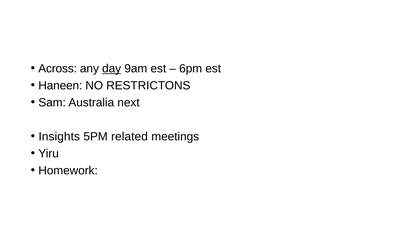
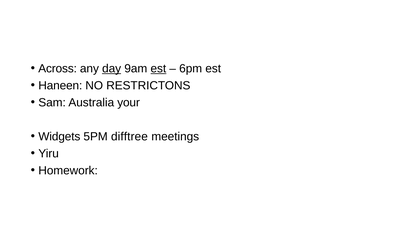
est at (158, 68) underline: none -> present
next: next -> your
Insights: Insights -> Widgets
related: related -> difftree
